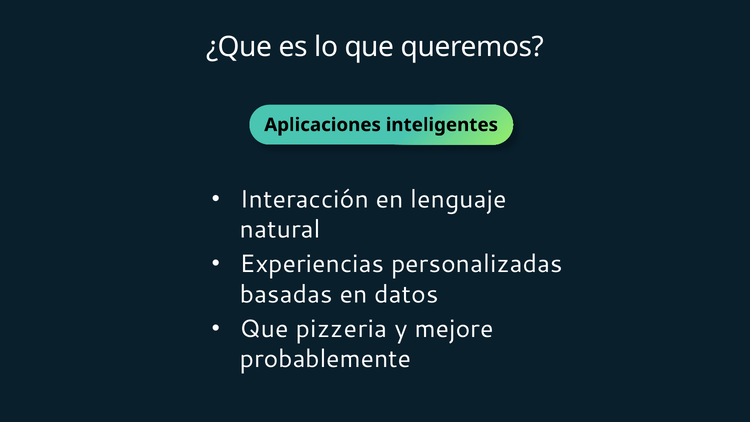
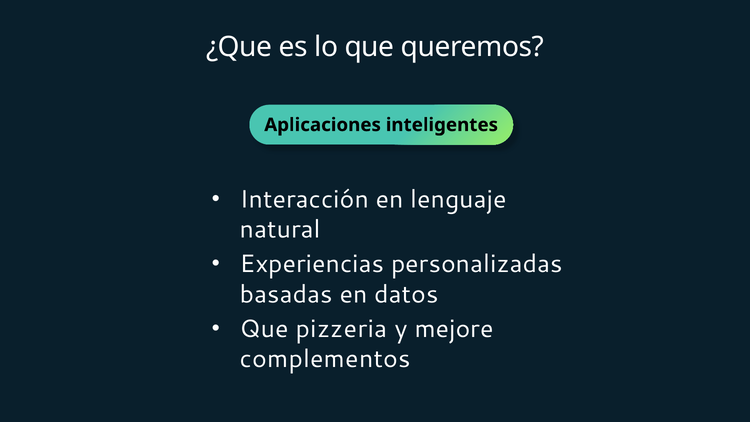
probablemente: probablemente -> complementos
